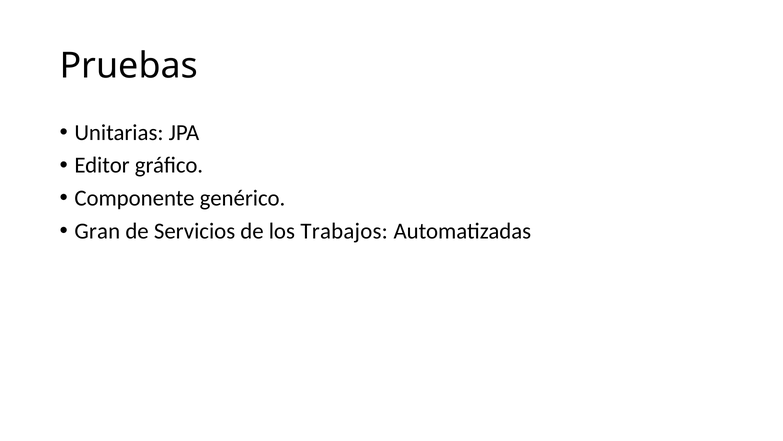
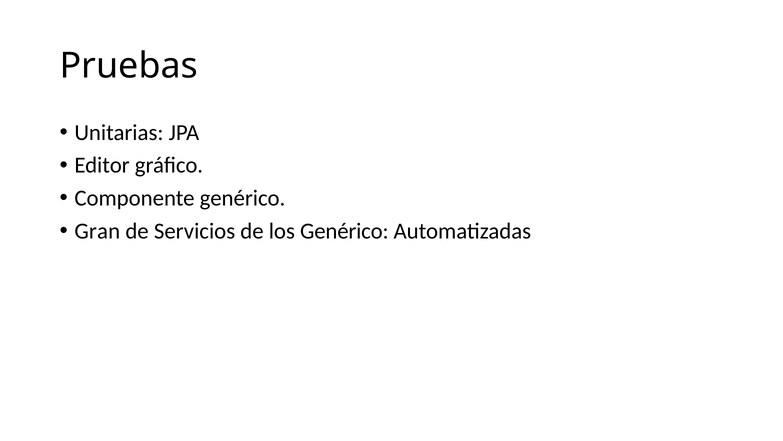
los Trabajos: Trabajos -> Genérico
